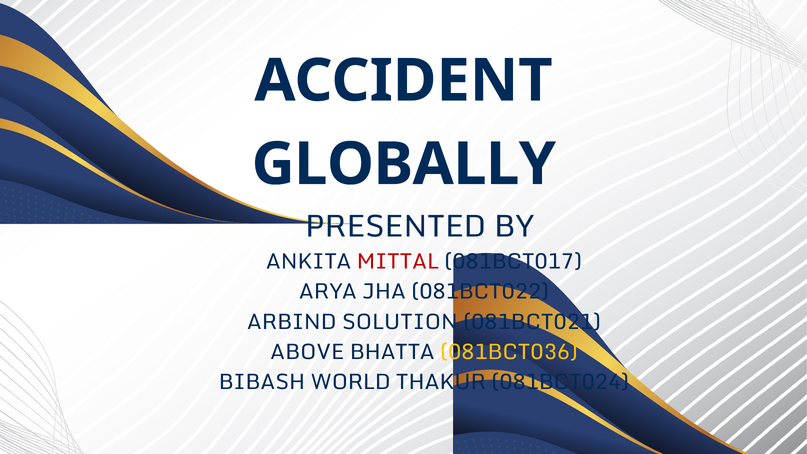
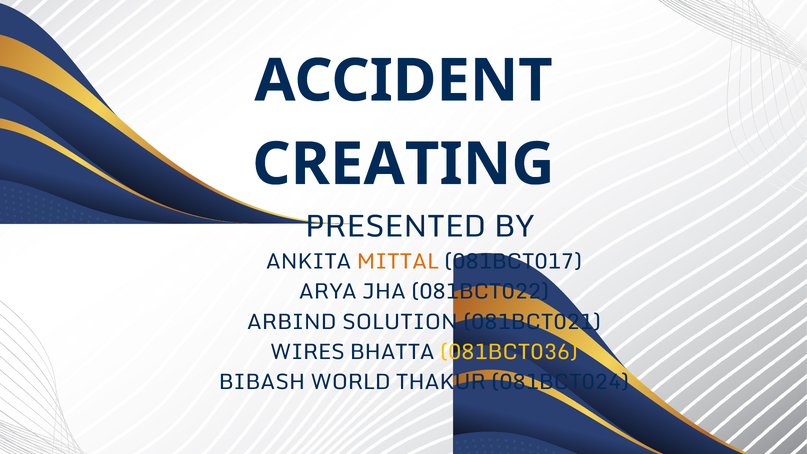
GLOBALLY: GLOBALLY -> CREATING
MITTAL colour: red -> orange
ABOVE: ABOVE -> WIRES
